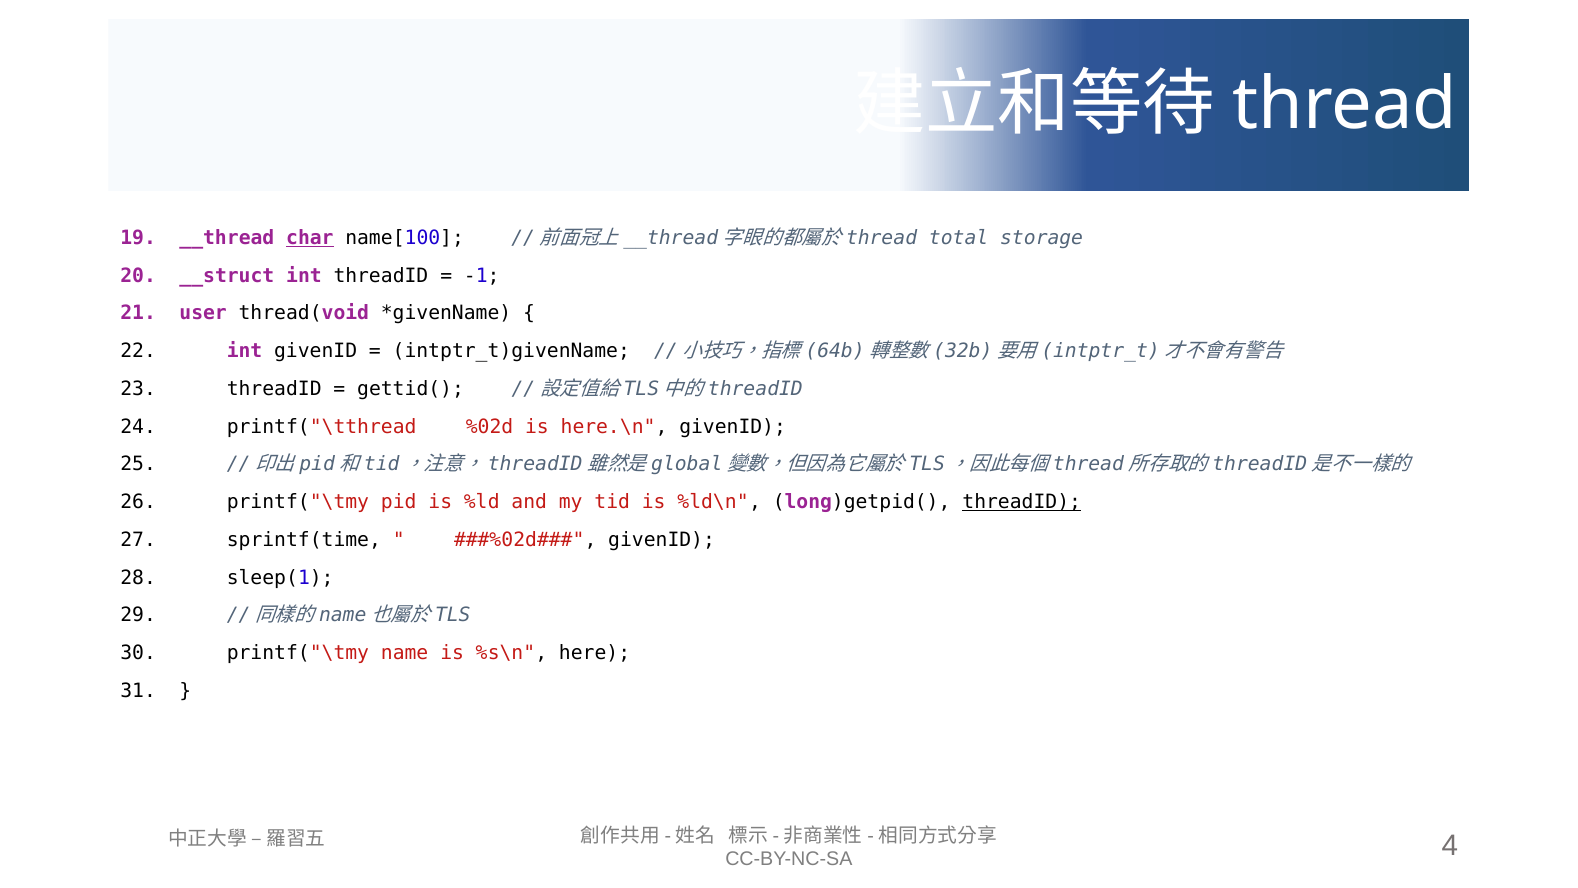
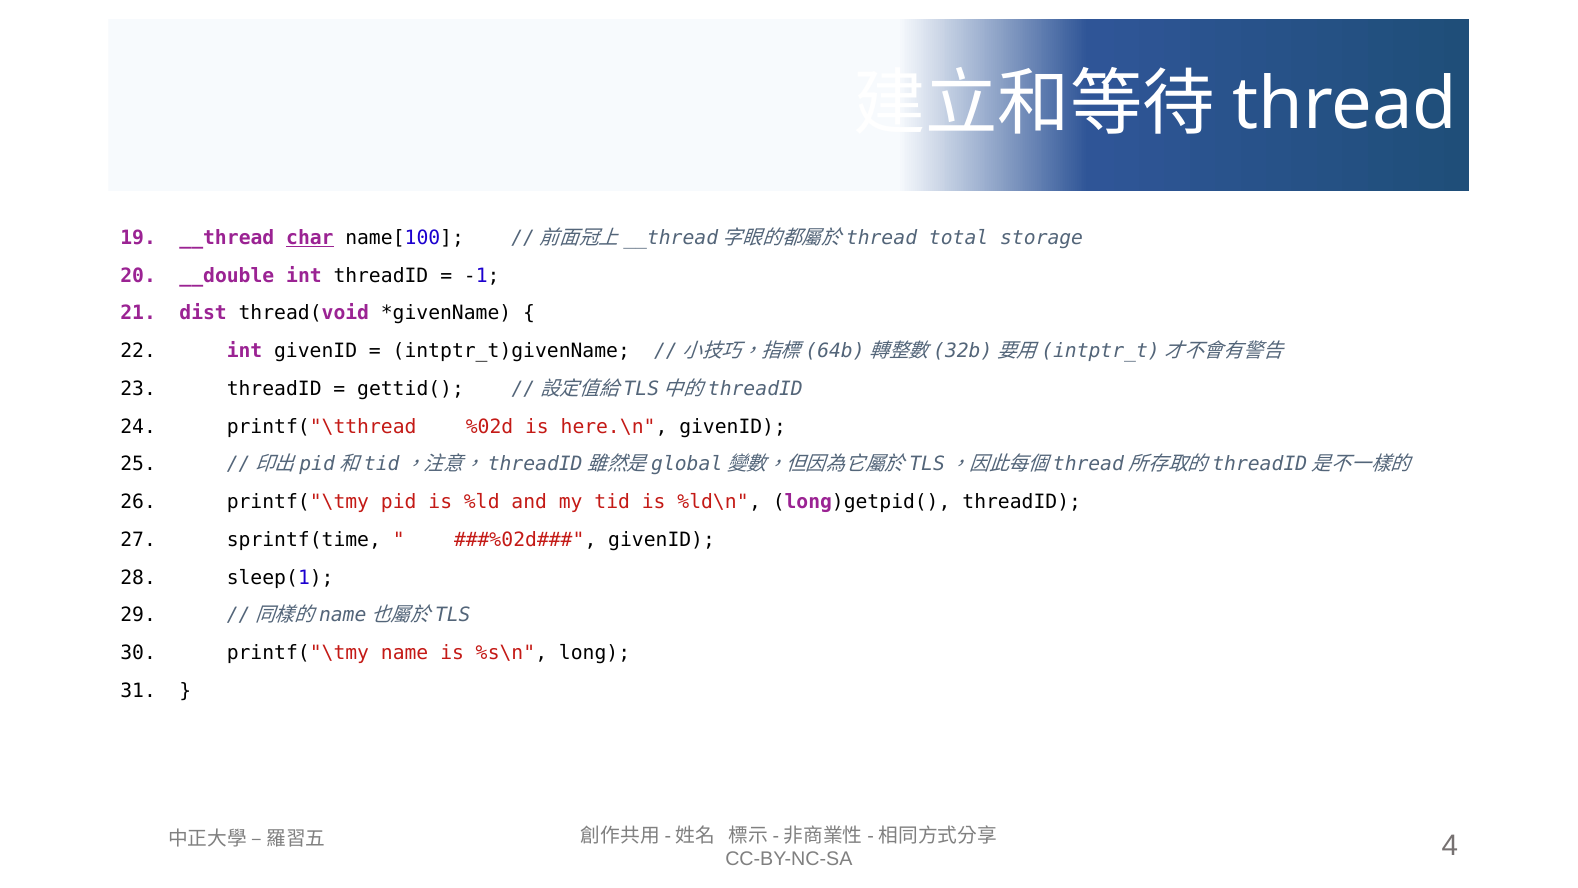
__struct: __struct -> __double
user: user -> dist
threadID at (1022, 502) underline: present -> none
here: here -> long
